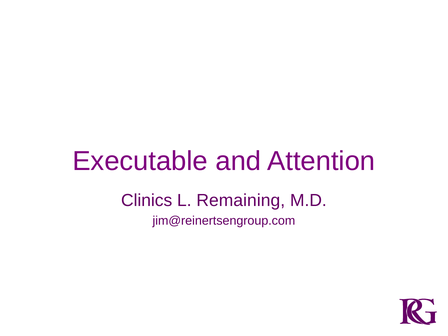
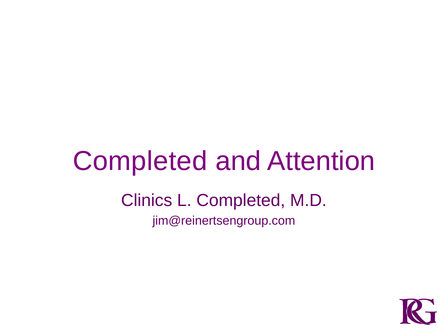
Executable at (140, 161): Executable -> Completed
L Remaining: Remaining -> Completed
